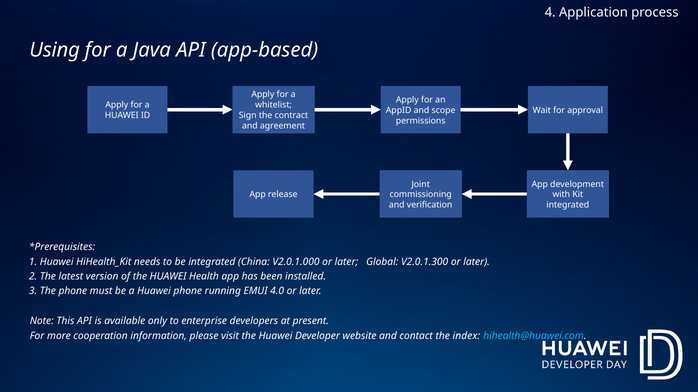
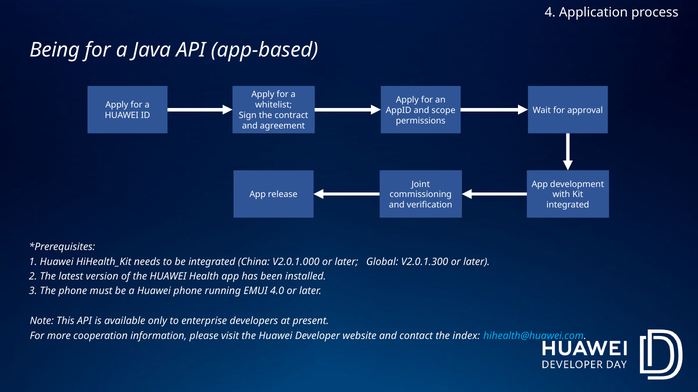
Using: Using -> Being
